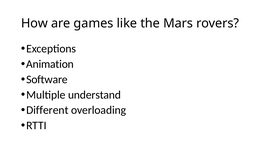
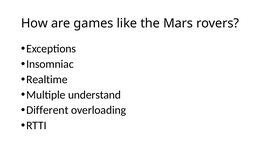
Animation: Animation -> Insomniac
Software: Software -> Realtime
